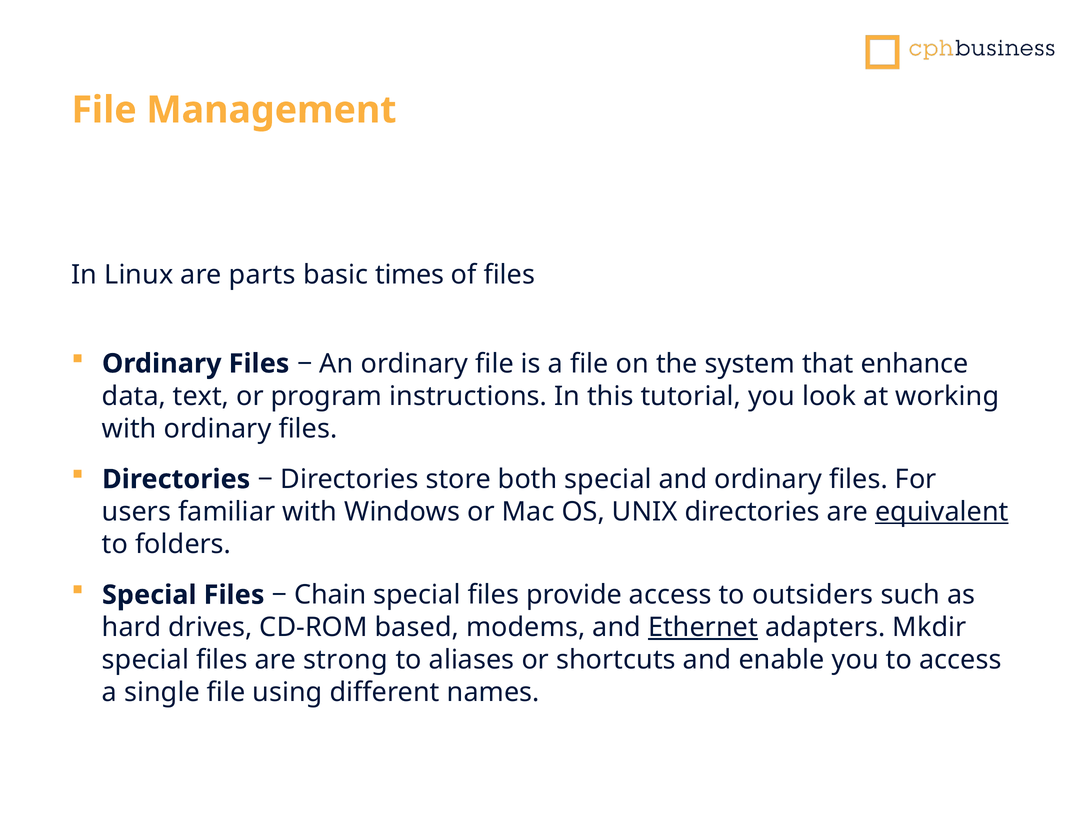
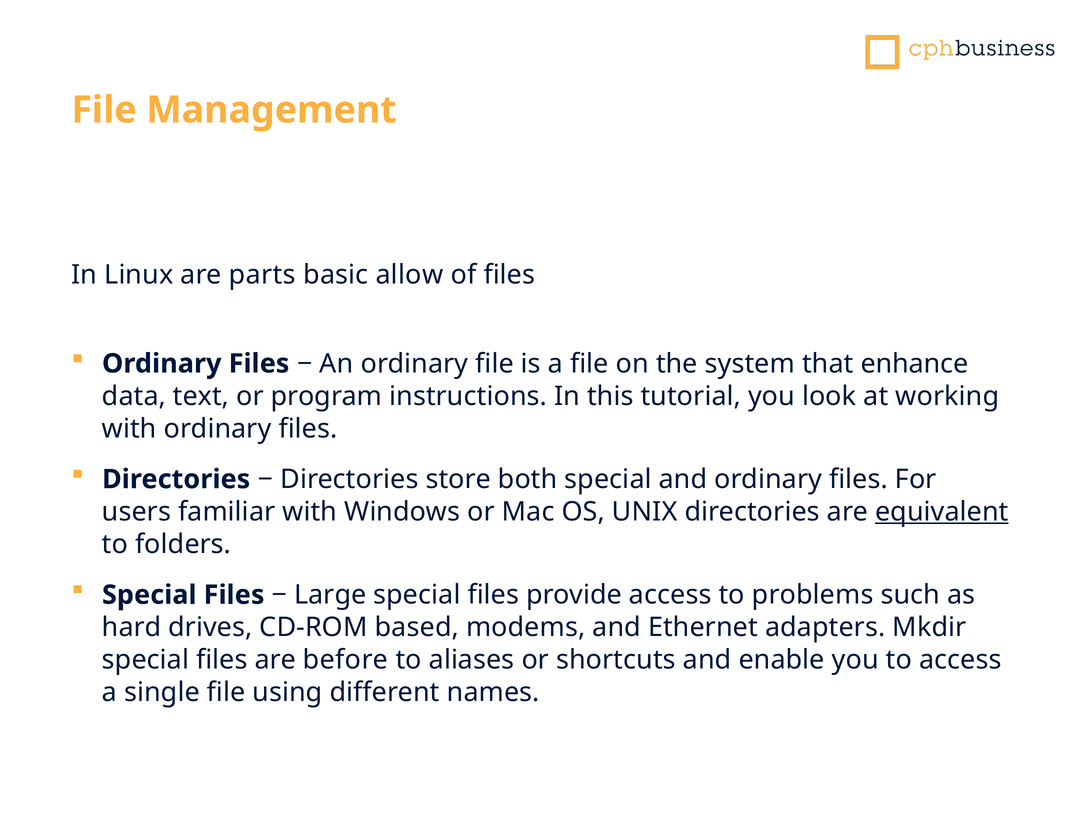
times: times -> allow
Chain: Chain -> Large
outsiders: outsiders -> problems
Ethernet underline: present -> none
strong: strong -> before
